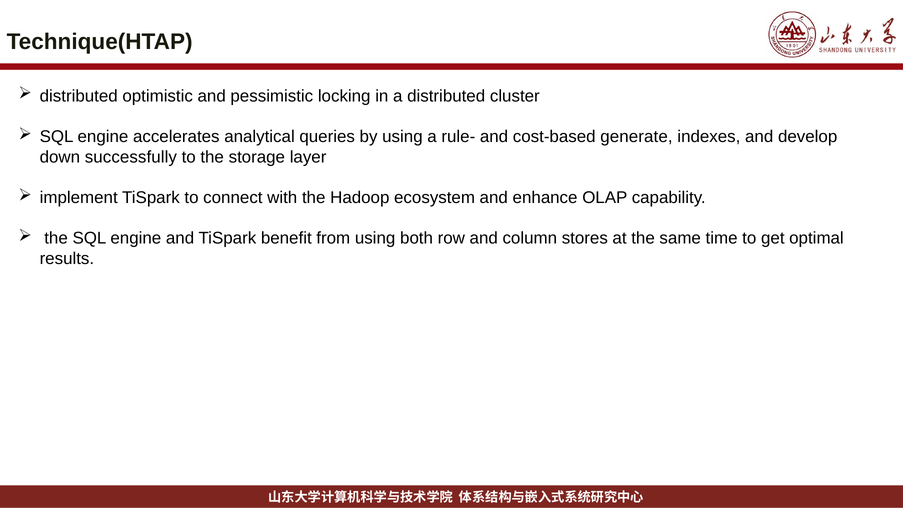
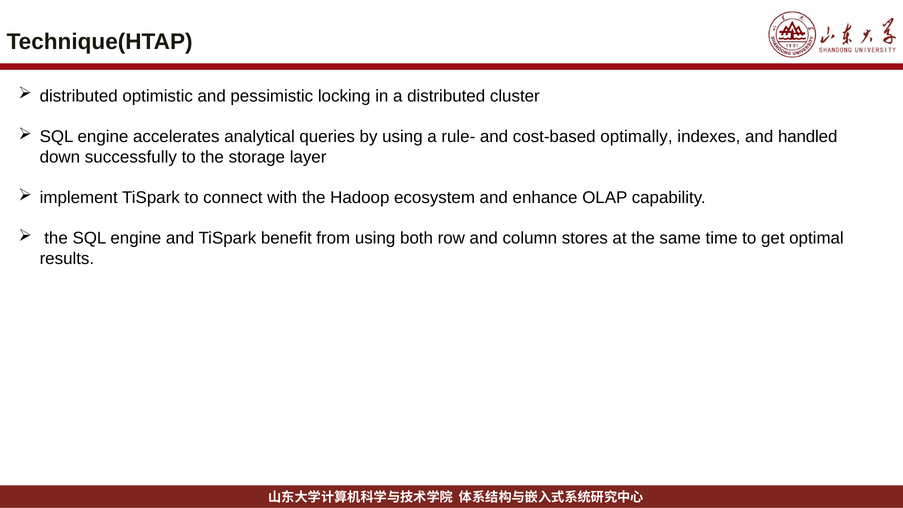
generate: generate -> optimally
develop: develop -> handled
